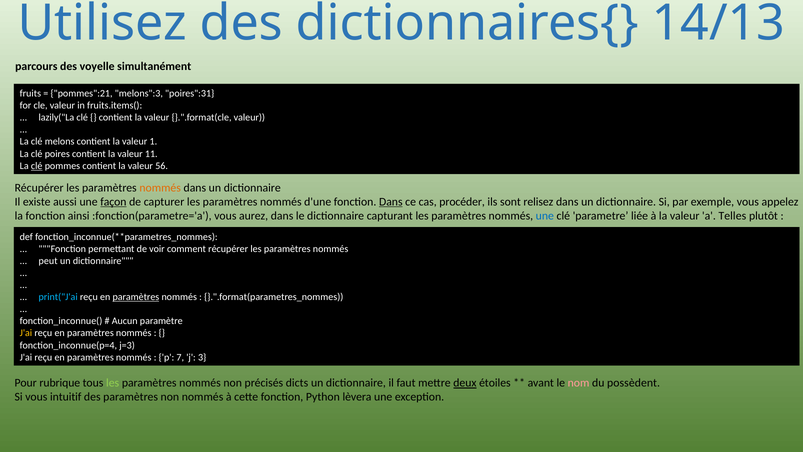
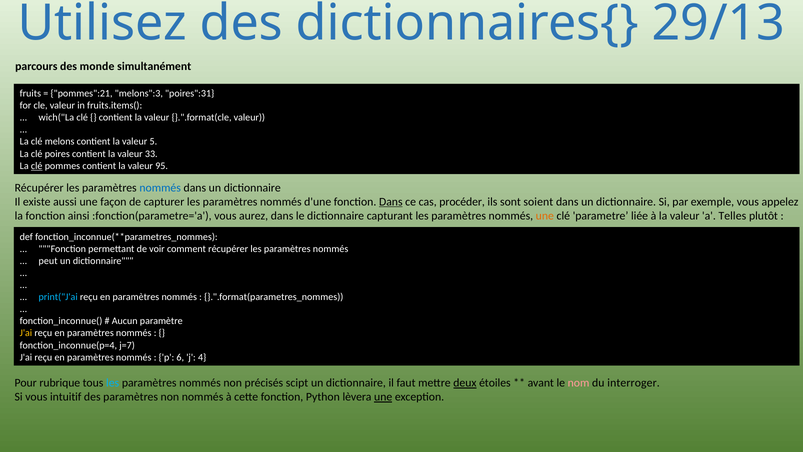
14/13: 14/13 -> 29/13
voyelle: voyelle -> monde
lazily("La: lazily("La -> wich("La
1: 1 -> 5
11: 11 -> 33
56: 56 -> 95
nommés at (160, 188) colour: orange -> blue
façon underline: present -> none
relisez: relisez -> soient
une at (545, 216) colour: blue -> orange
paramètres at (136, 297) underline: present -> none
j=3: j=3 -> j=7
7: 7 -> 6
3: 3 -> 4
les at (113, 383) colour: light green -> light blue
dicts: dicts -> scipt
possèdent: possèdent -> interroger
une at (383, 397) underline: none -> present
